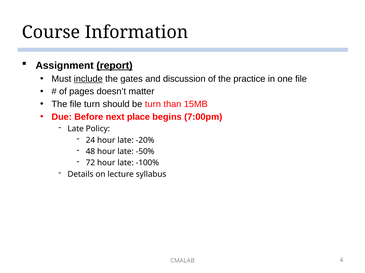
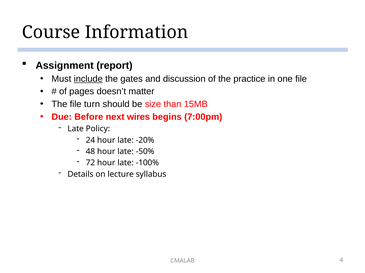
report underline: present -> none
be turn: turn -> size
place: place -> wires
